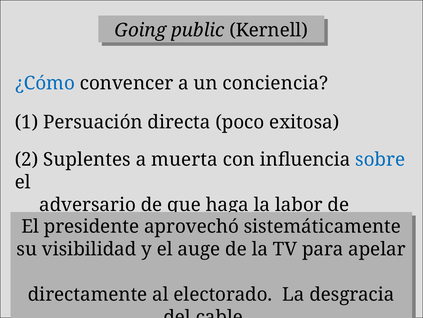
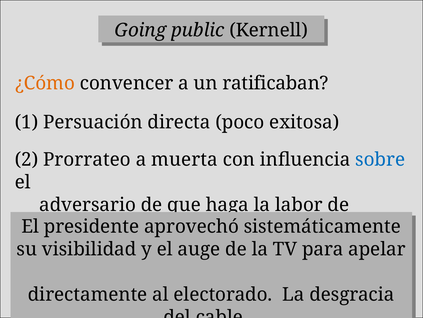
¿Cómo colour: blue -> orange
conciencia: conciencia -> ratificaban
Suplentes: Suplentes -> Prorrateo
